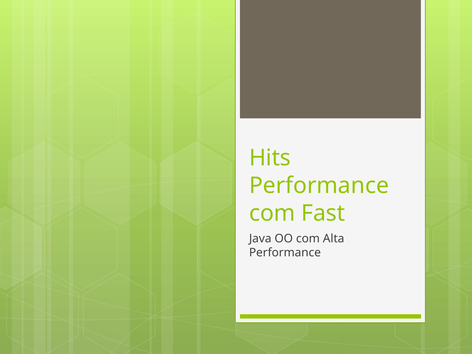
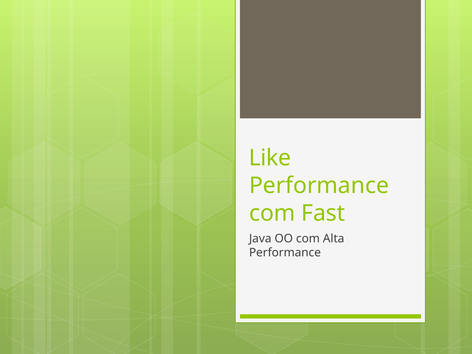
Hits: Hits -> Like
